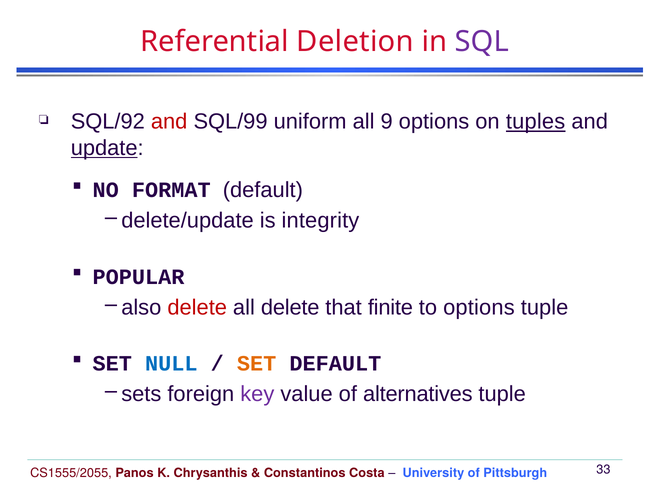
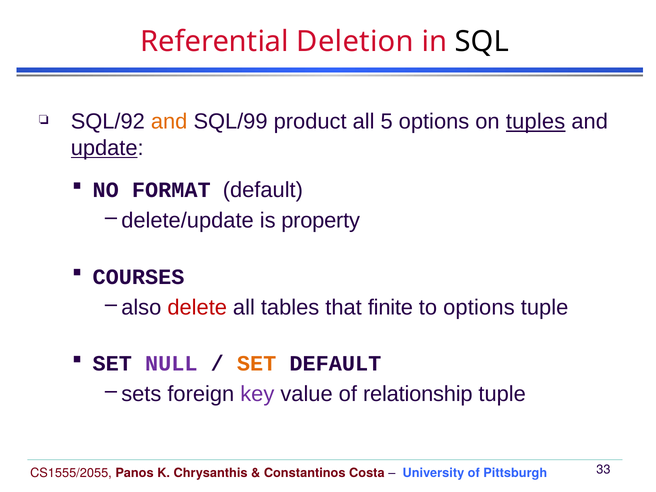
SQL colour: purple -> black
and at (169, 122) colour: red -> orange
uniform: uniform -> product
9: 9 -> 5
integrity: integrity -> property
POPULAR: POPULAR -> COURSES
all delete: delete -> tables
NULL colour: blue -> purple
alternatives: alternatives -> relationship
